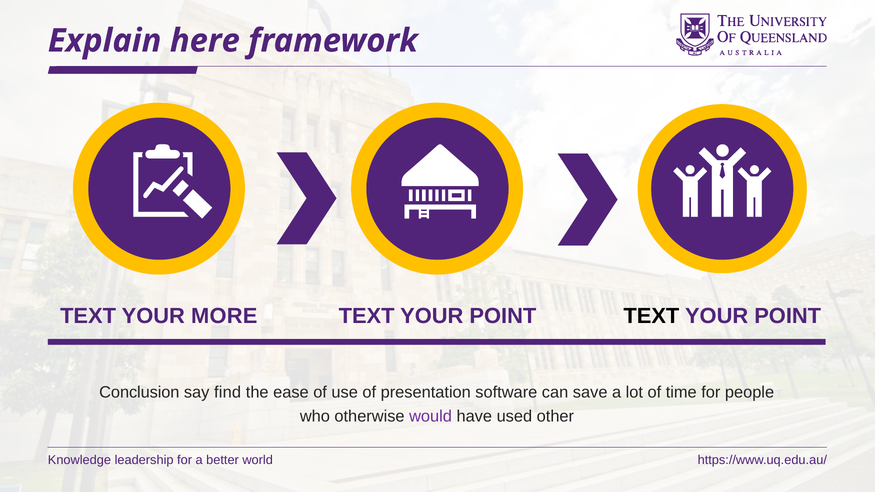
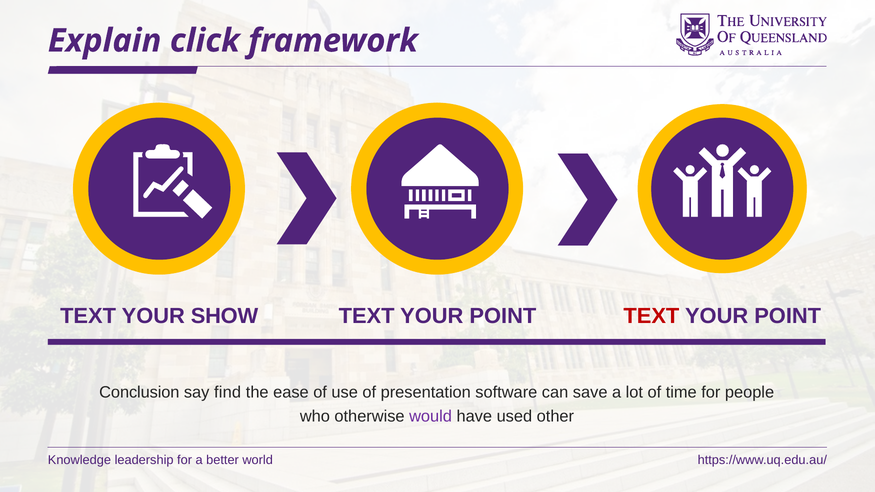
here: here -> click
MORE: MORE -> SHOW
TEXT at (651, 316) colour: black -> red
